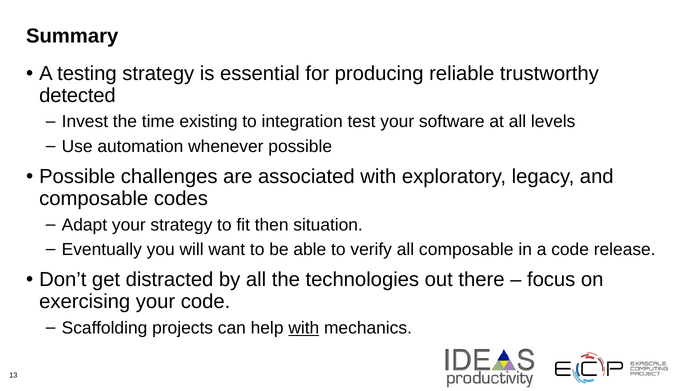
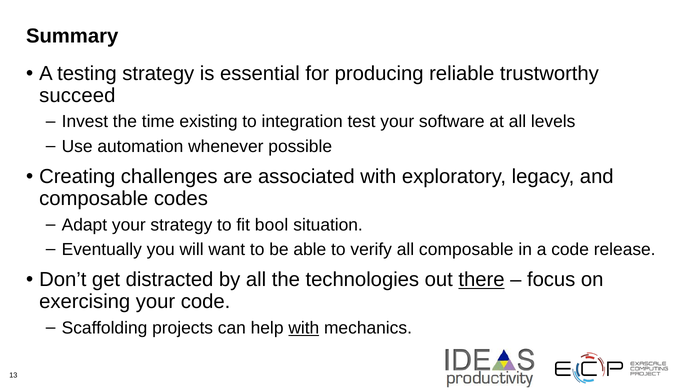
detected: detected -> succeed
Possible at (77, 177): Possible -> Creating
then: then -> bool
there underline: none -> present
